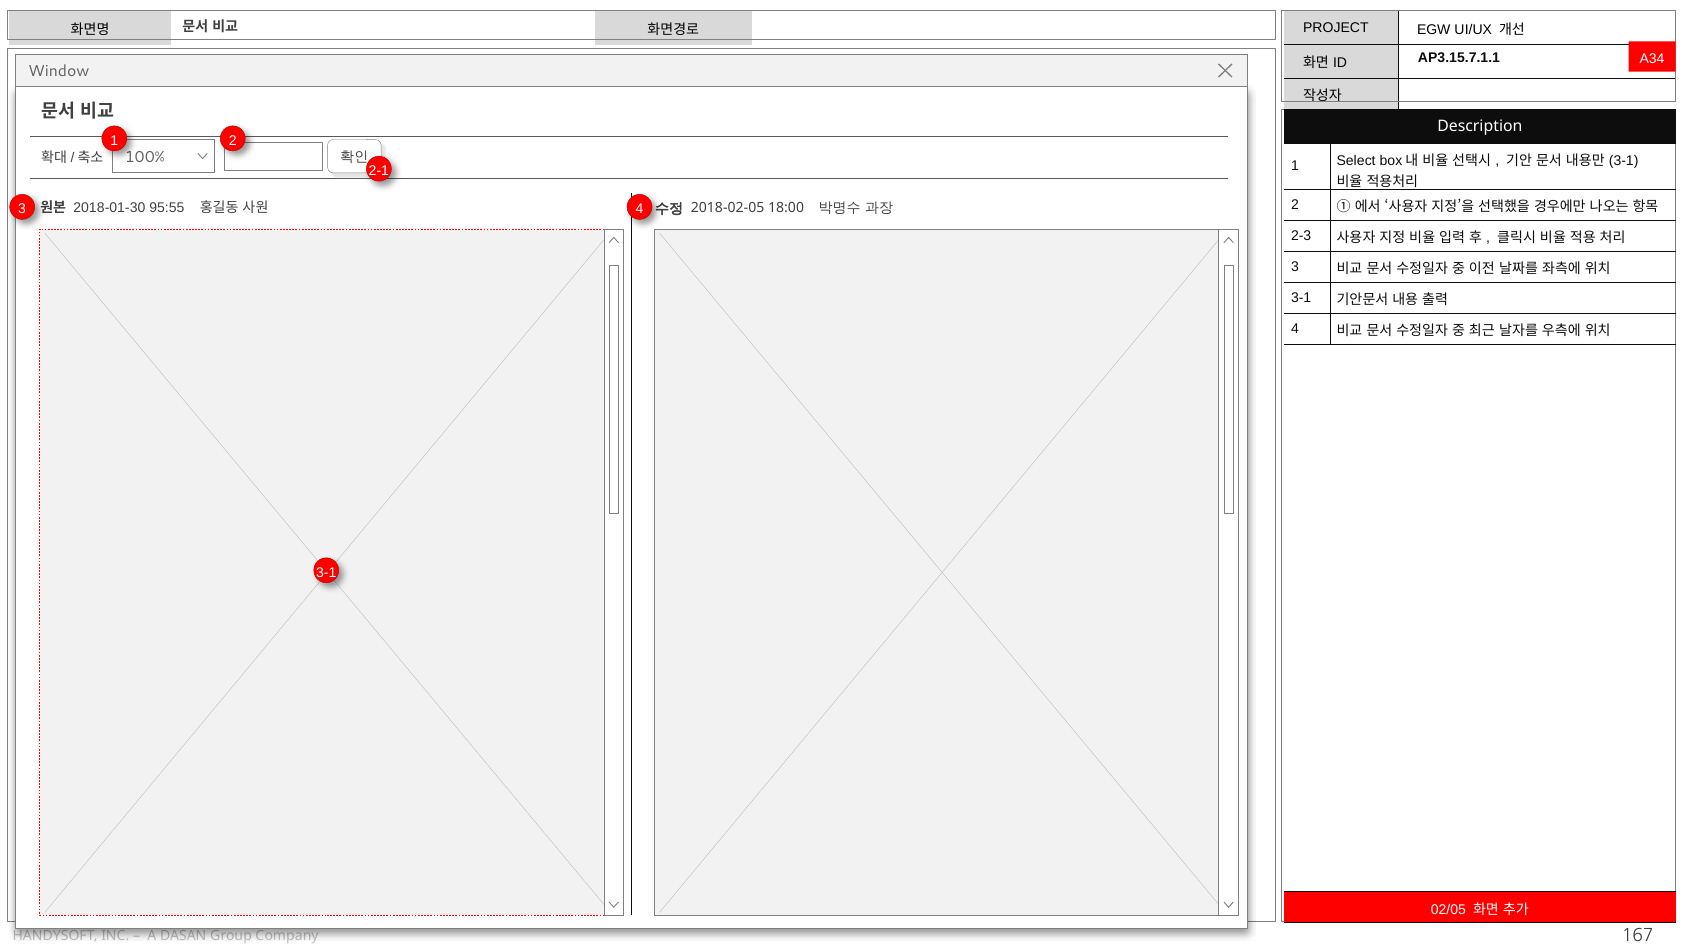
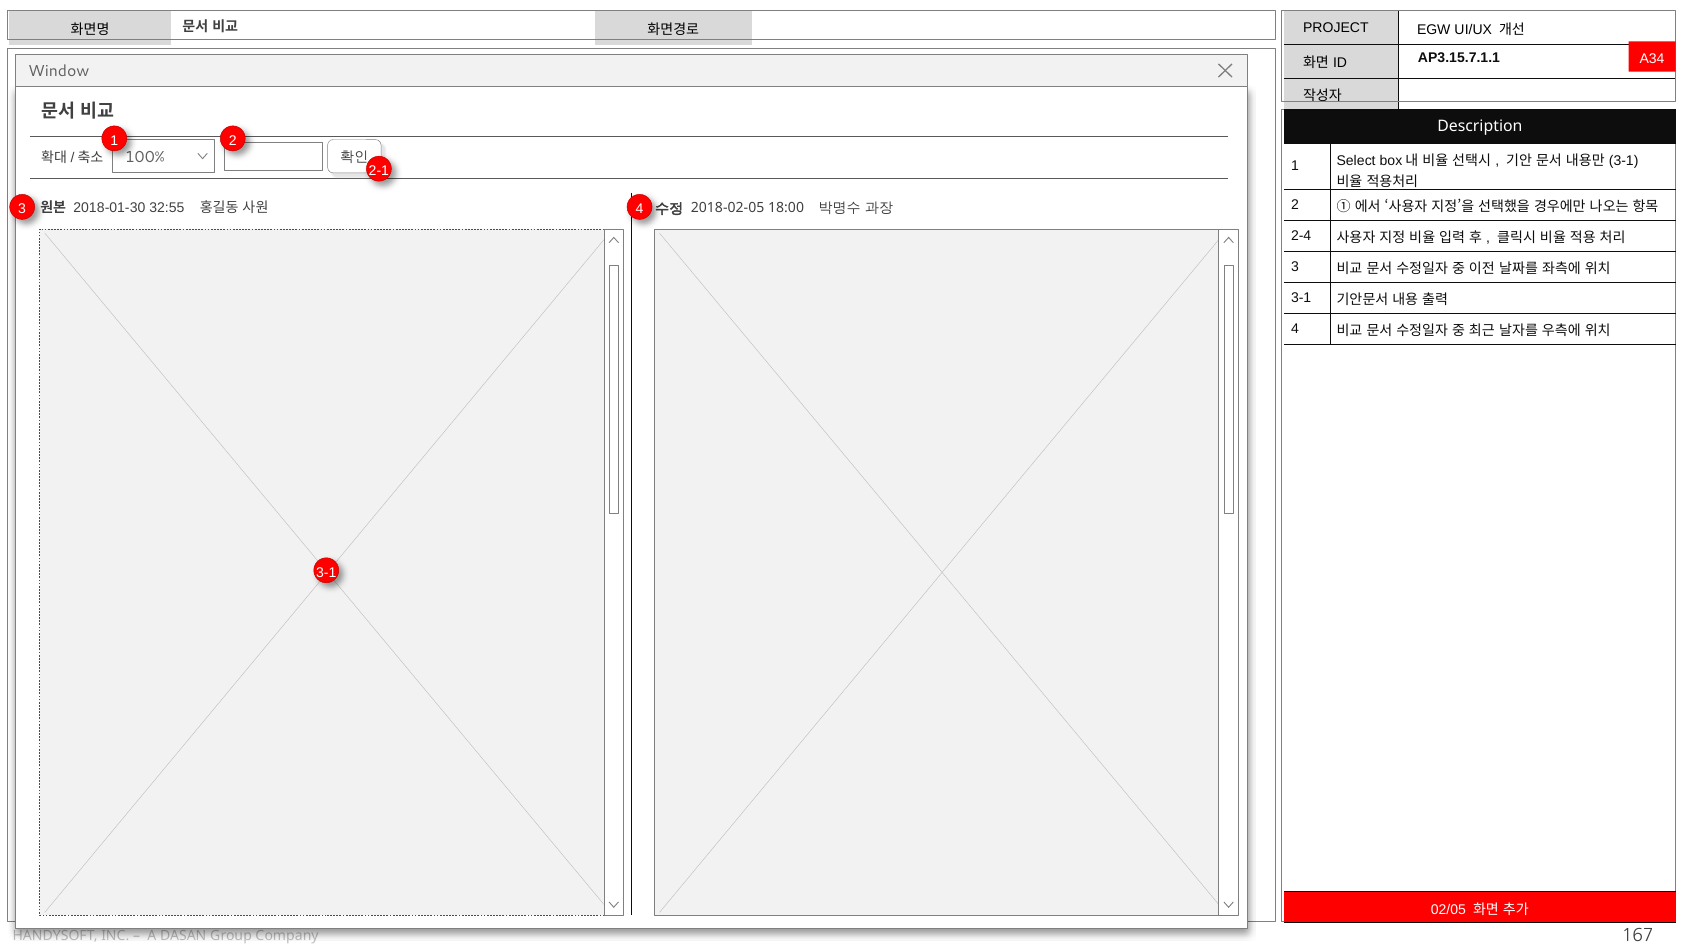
95:55: 95:55 -> 32:55
2-3: 2-3 -> 2-4
